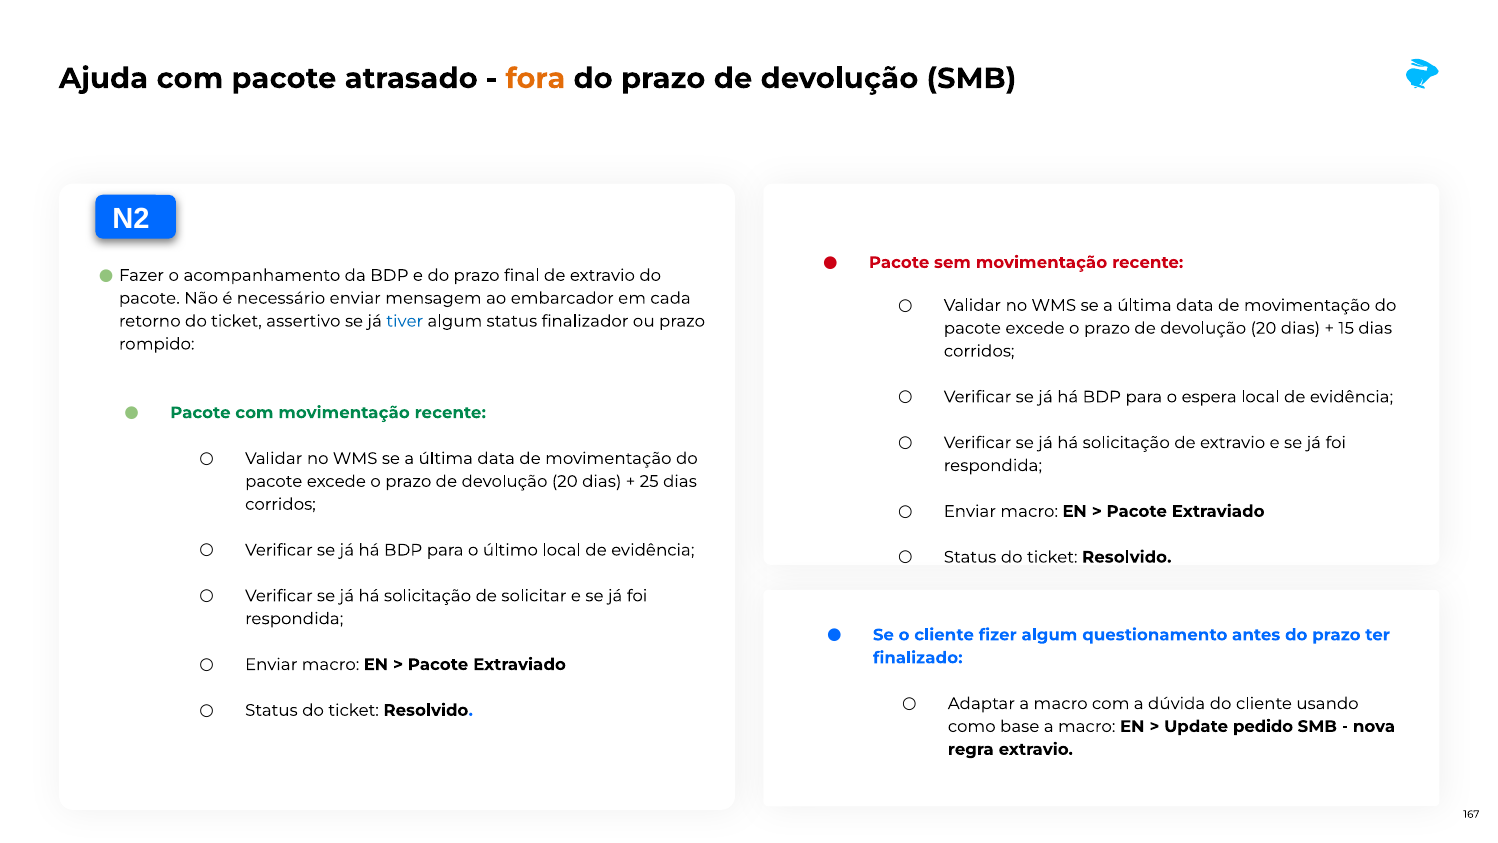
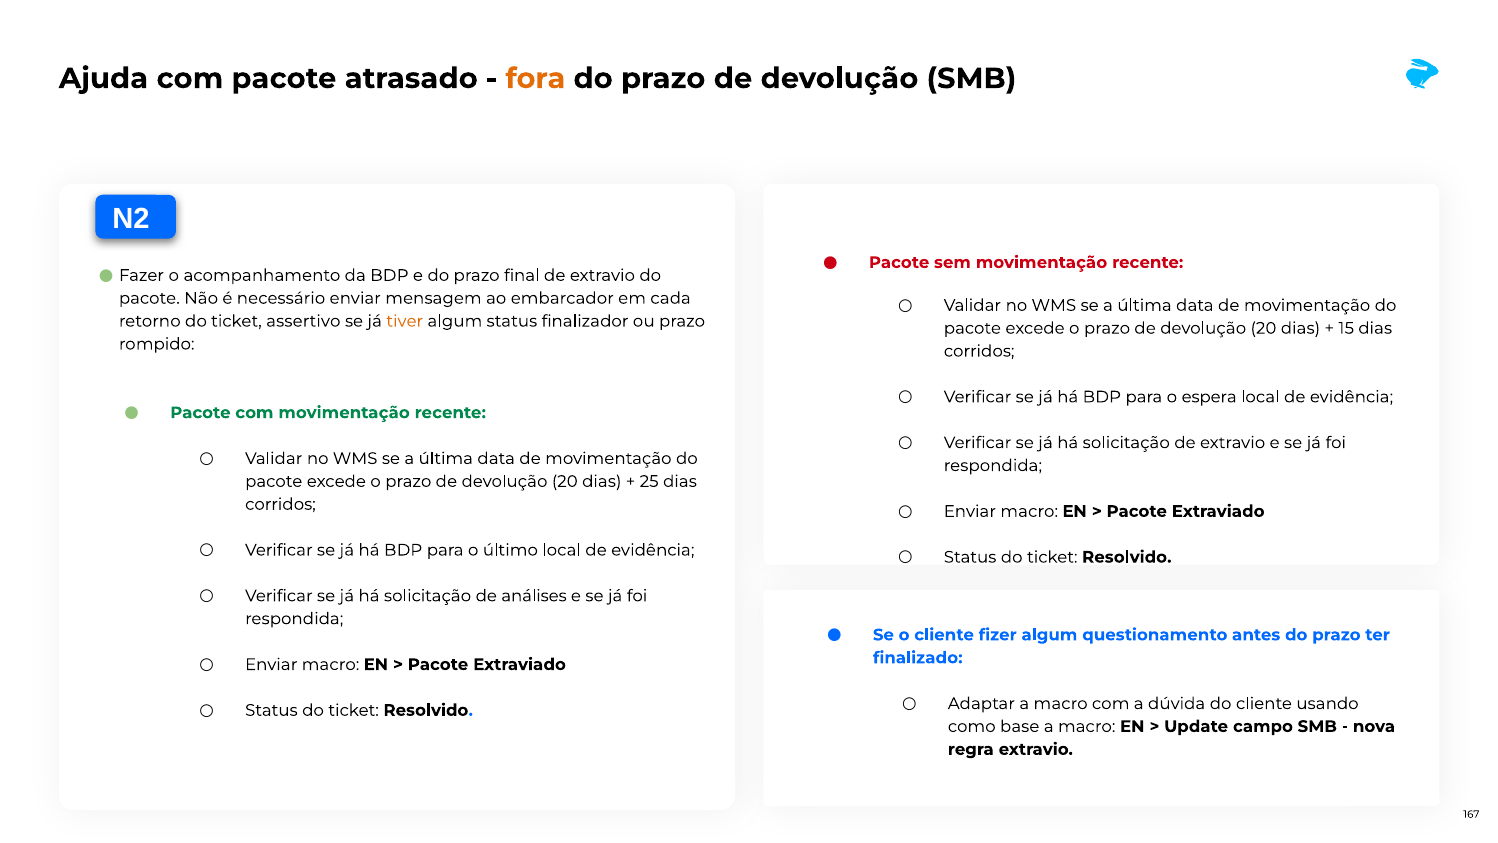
tiver colour: blue -> orange
solicitar: solicitar -> análises
pedido: pedido -> campo
